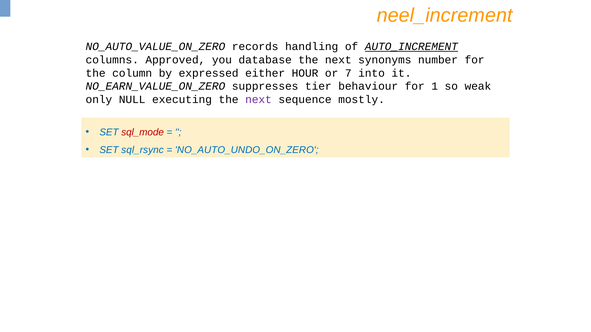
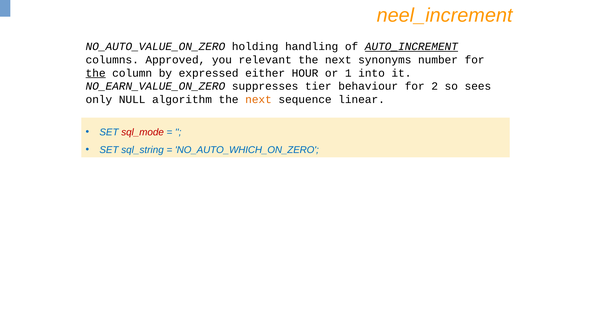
records: records -> holding
database: database -> relevant
the at (96, 73) underline: none -> present
7: 7 -> 1
1: 1 -> 2
weak: weak -> sees
executing: executing -> algorithm
next at (258, 100) colour: purple -> orange
mostly: mostly -> linear
sql_rsync: sql_rsync -> sql_string
NO_AUTO_UNDO_ON_ZERO: NO_AUTO_UNDO_ON_ZERO -> NO_AUTO_WHICH_ON_ZERO
